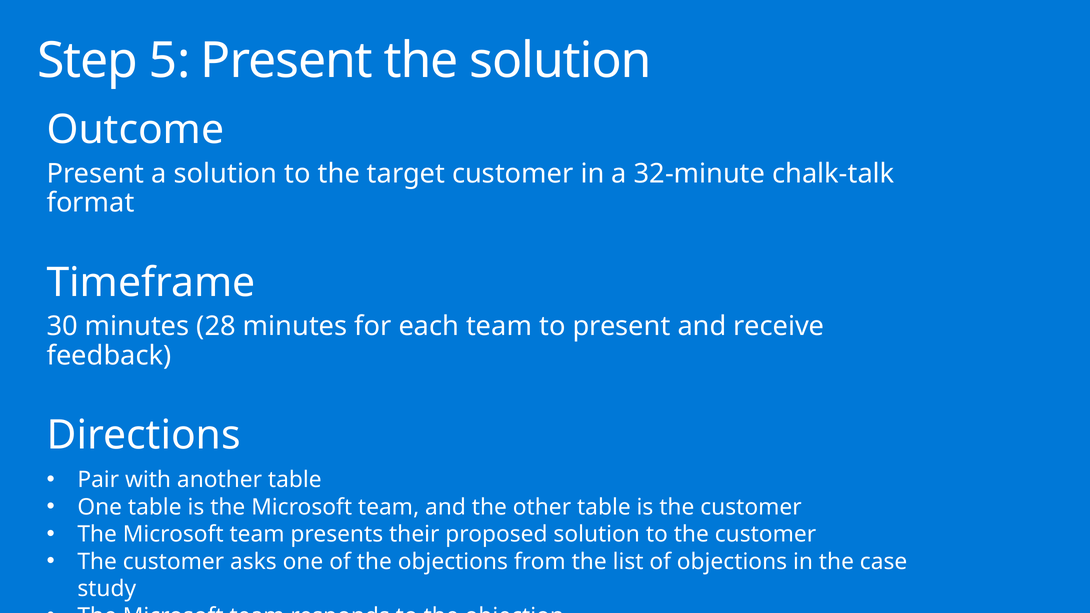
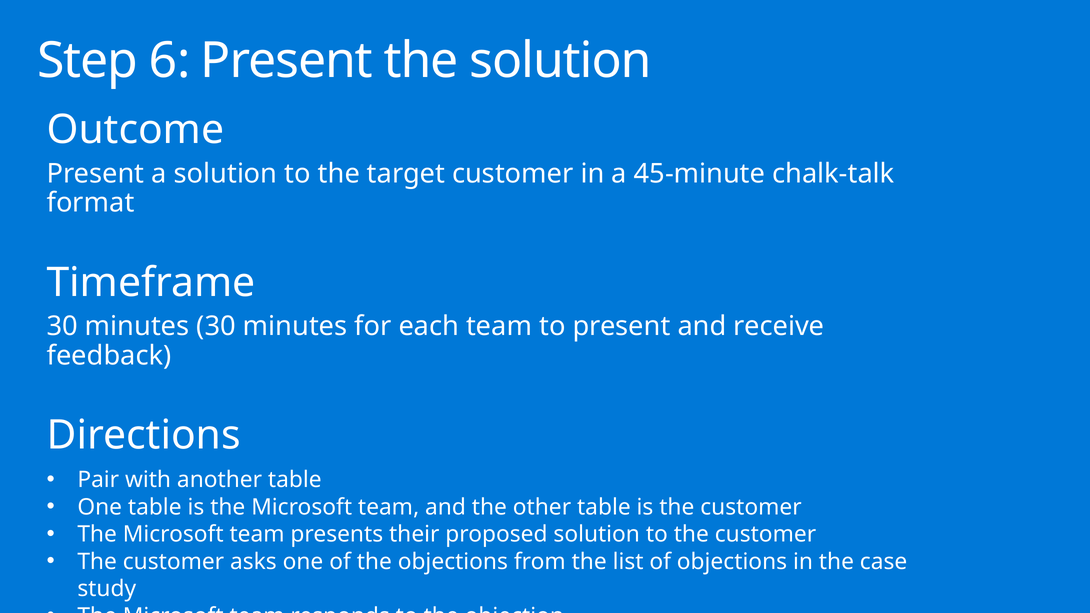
5: 5 -> 6
32-minute: 32-minute -> 45-minute
minutes 28: 28 -> 30
